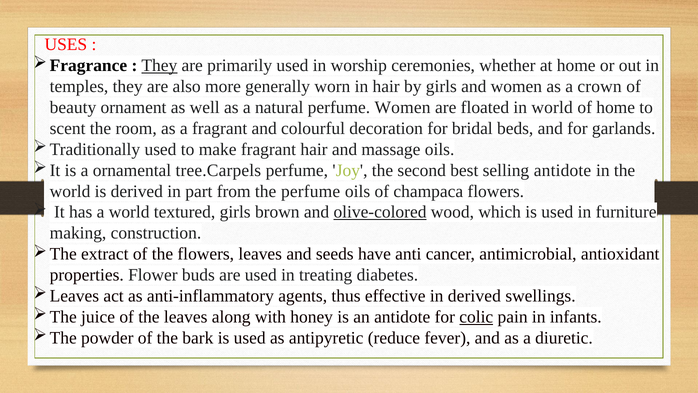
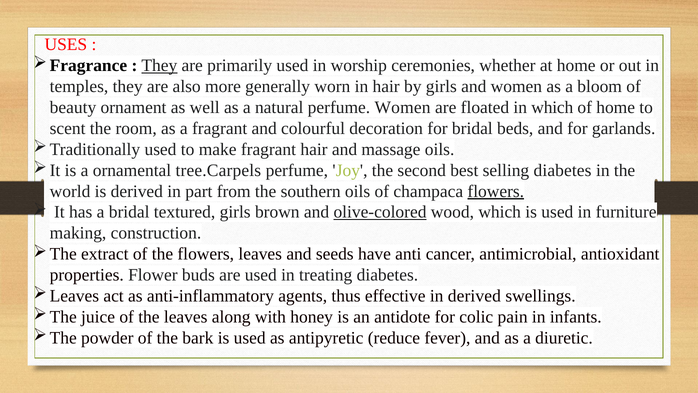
crown: crown -> bloom
in world: world -> which
selling antidote: antidote -> diabetes
the perfume: perfume -> southern
flowers at (496, 191) underline: none -> present
a world: world -> bridal
colic underline: present -> none
